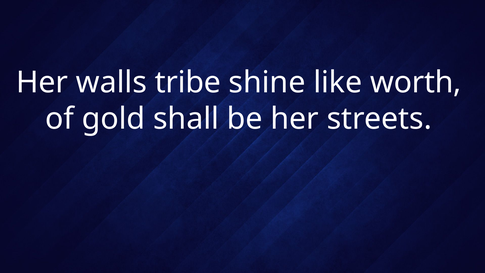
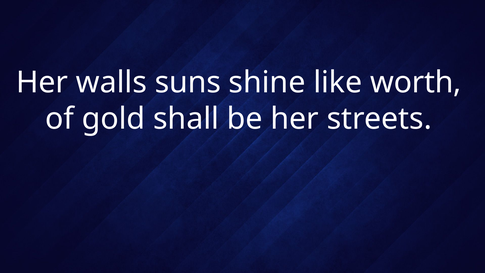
tribe: tribe -> suns
